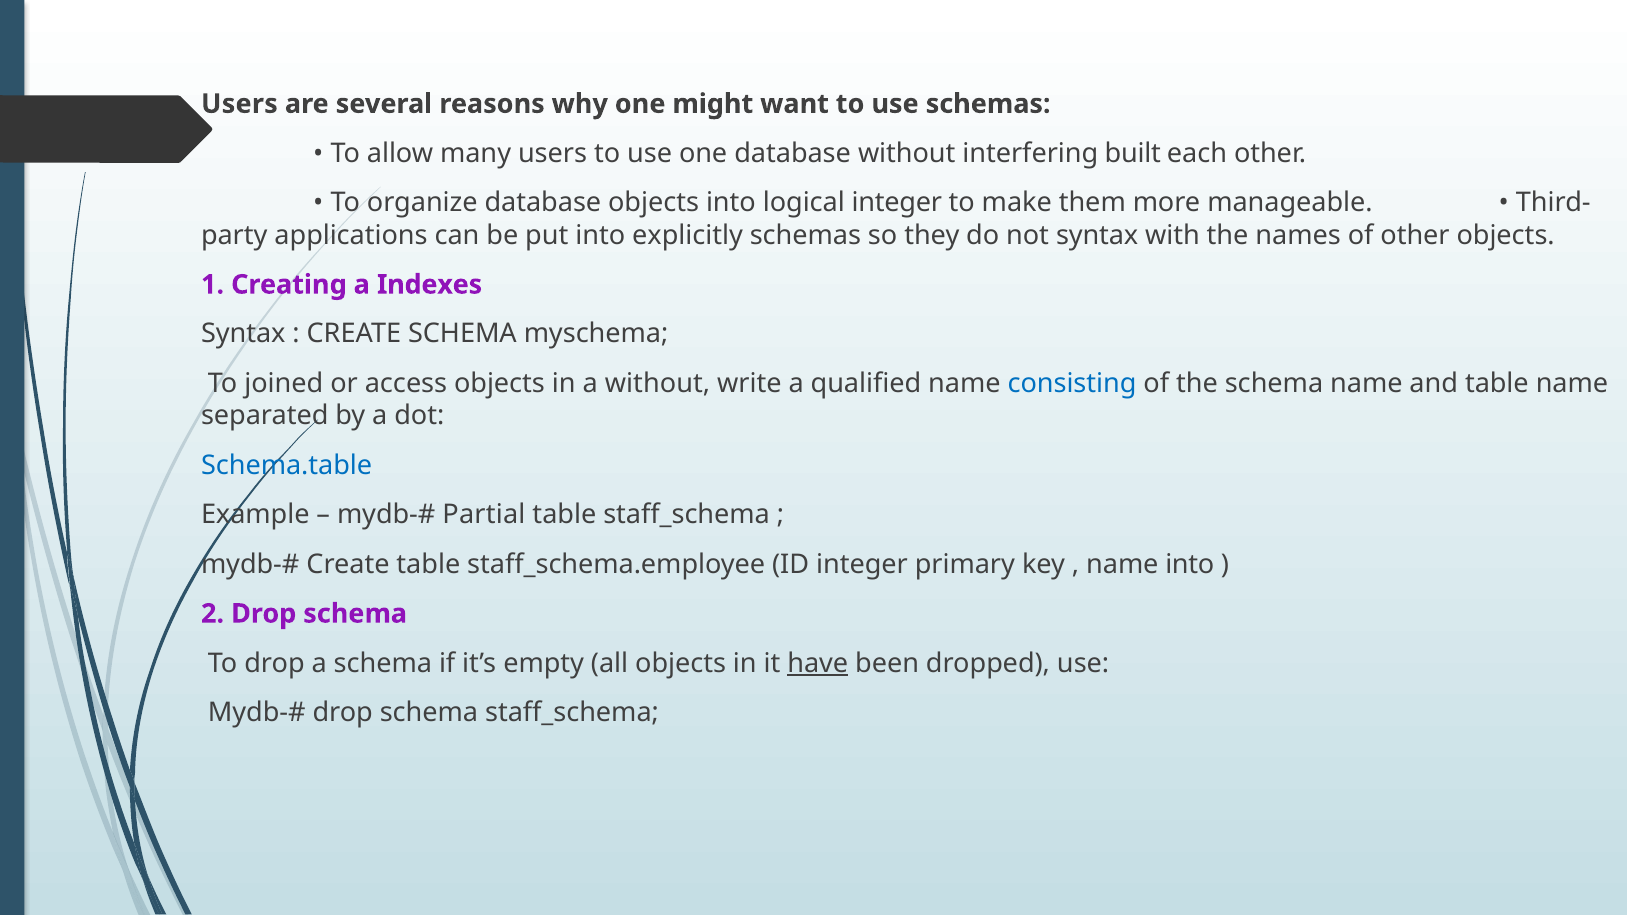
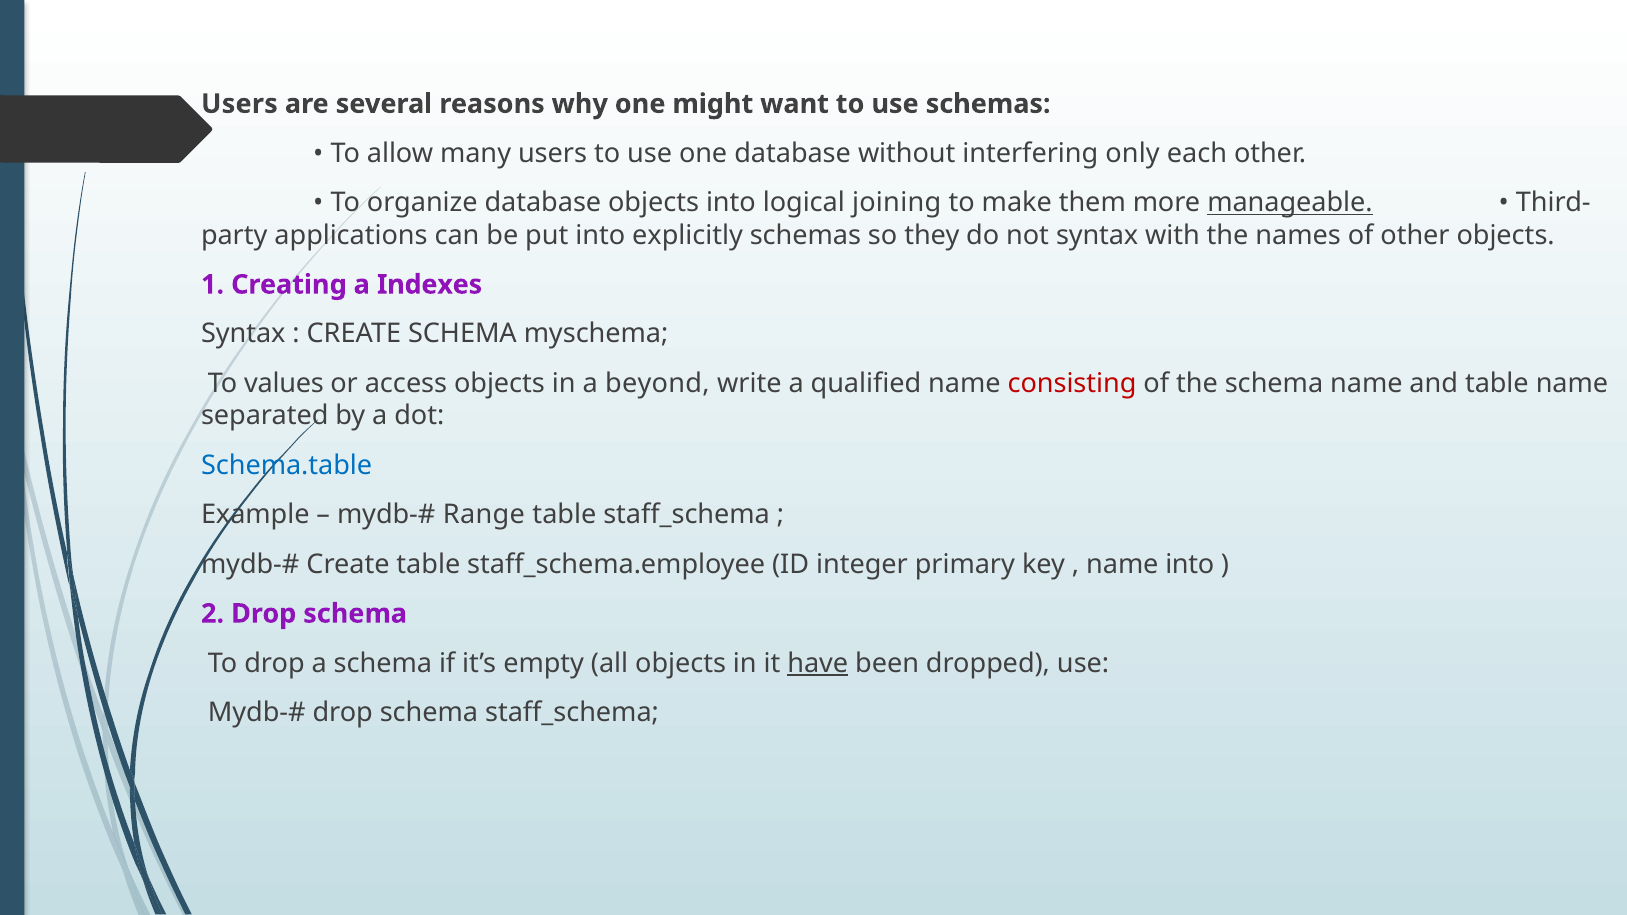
built: built -> only
logical integer: integer -> joining
manageable underline: none -> present
joined: joined -> values
a without: without -> beyond
consisting colour: blue -> red
Partial: Partial -> Range
